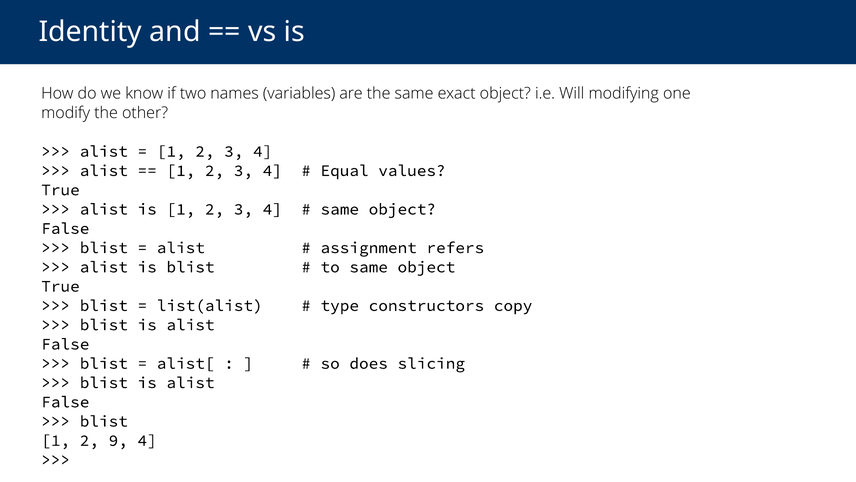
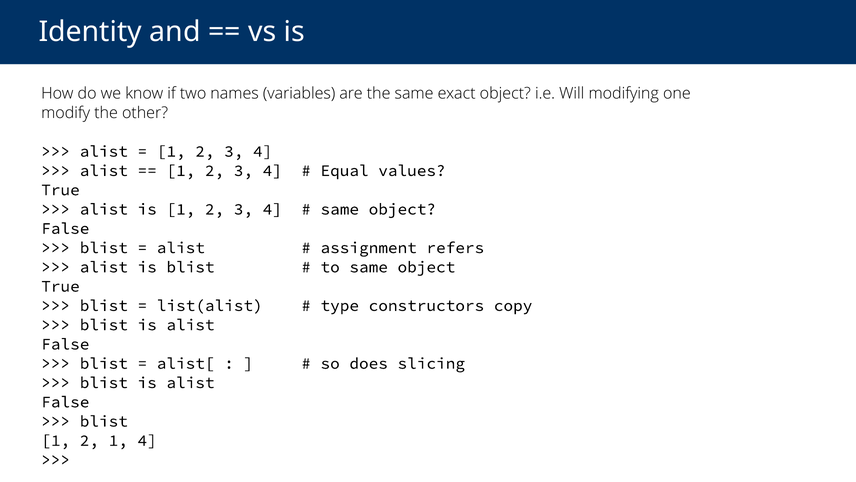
2 9: 9 -> 1
